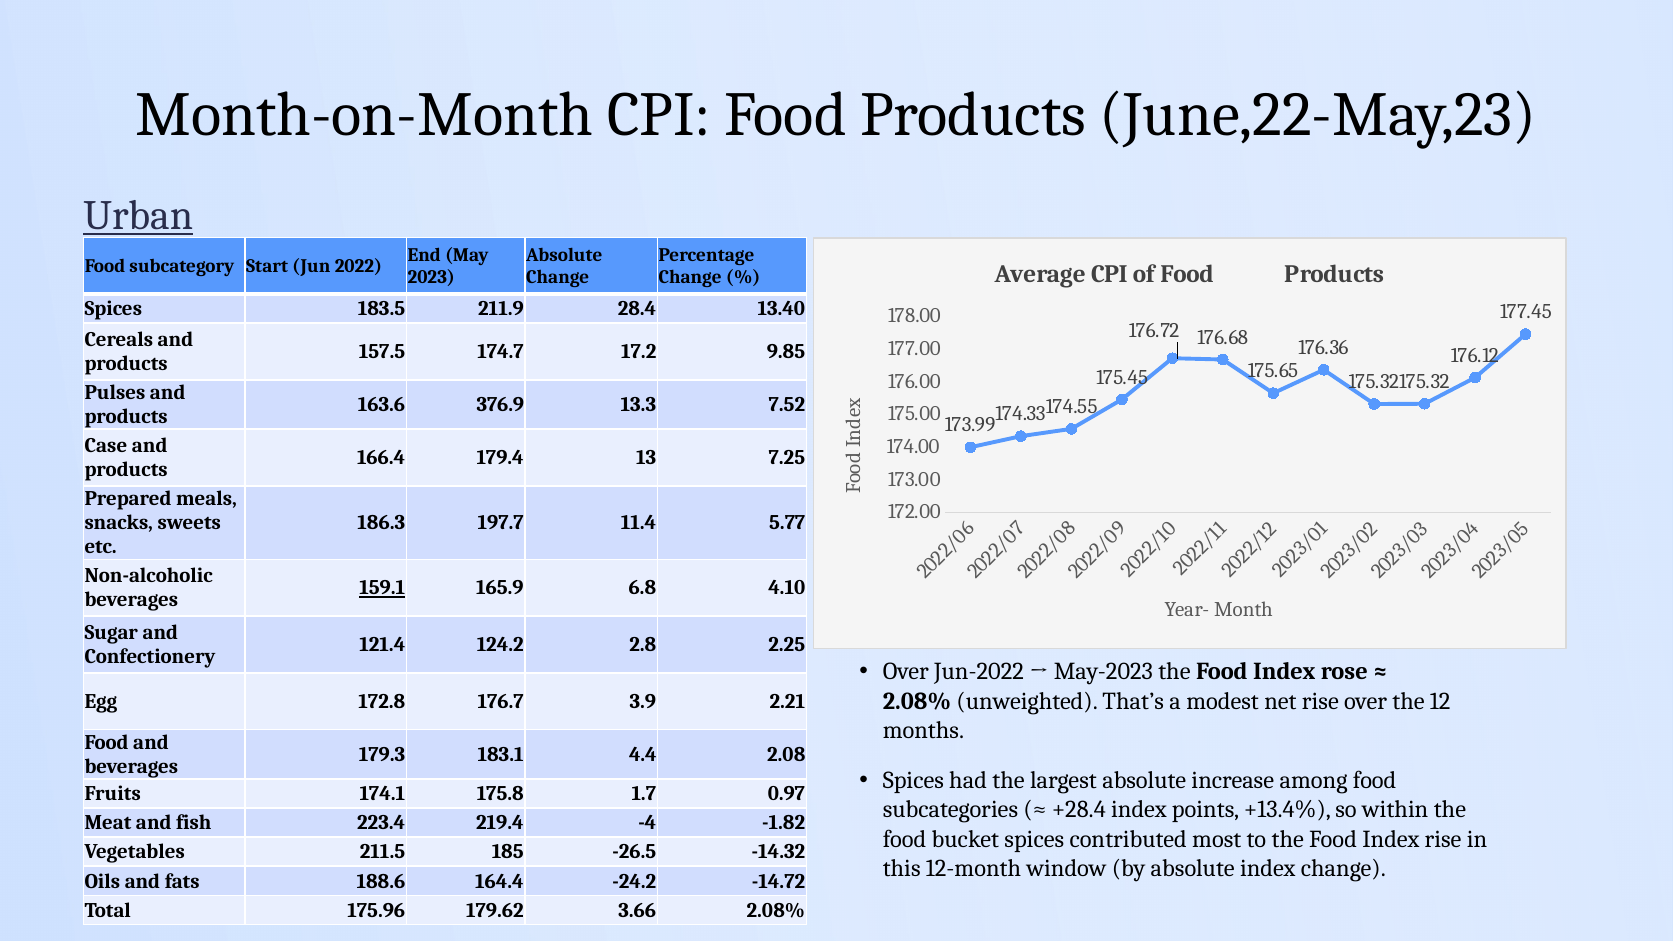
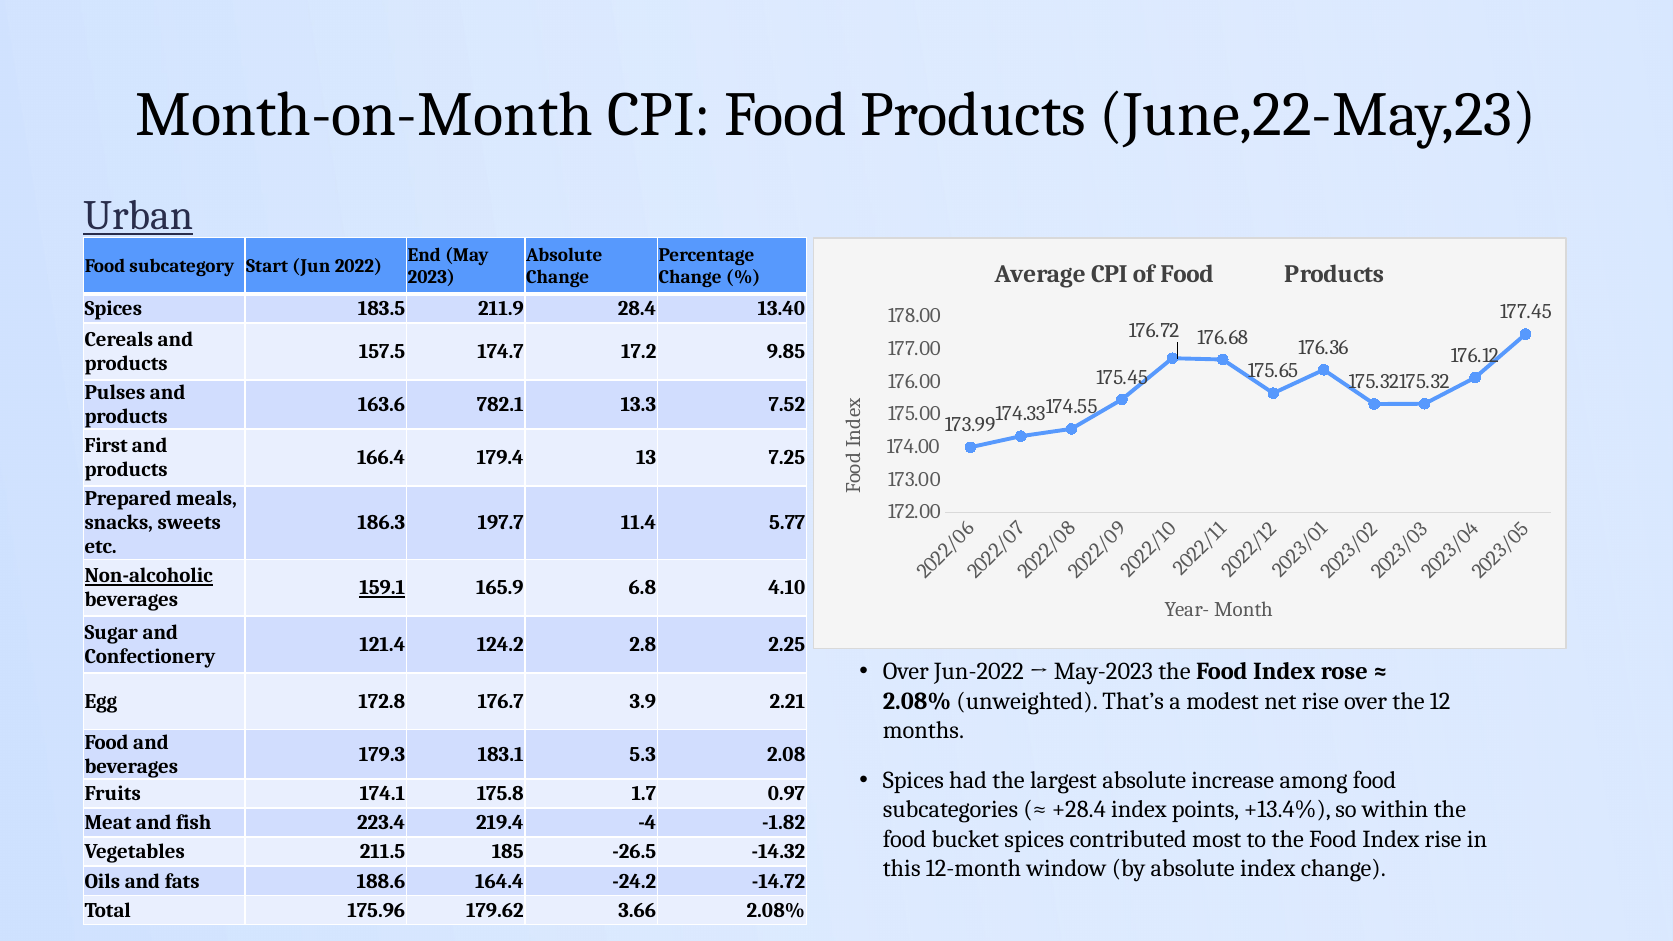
376.9: 376.9 -> 782.1
Case: Case -> First
Non-alcoholic underline: none -> present
4.4: 4.4 -> 5.3
